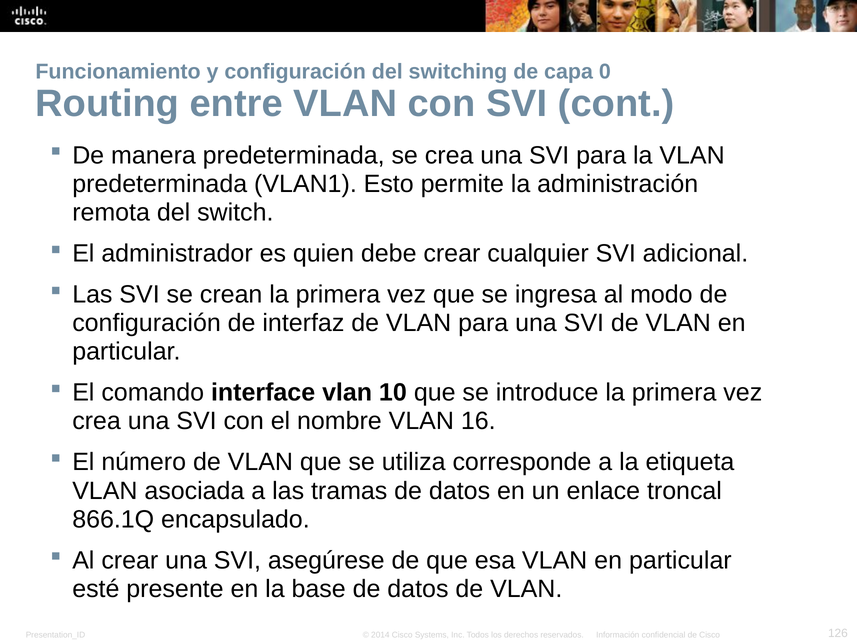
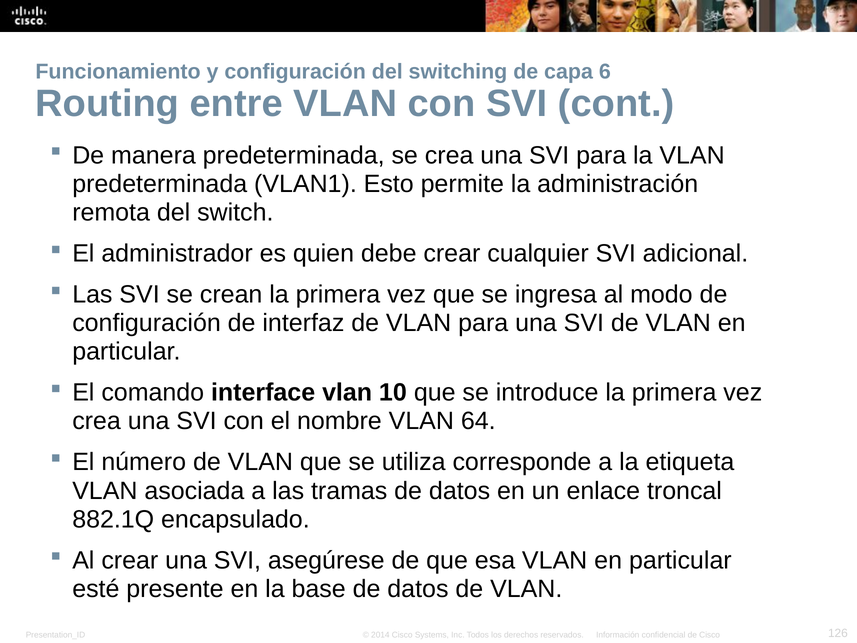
0: 0 -> 6
16: 16 -> 64
866.1Q: 866.1Q -> 882.1Q
